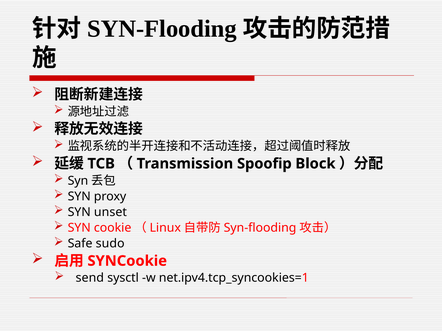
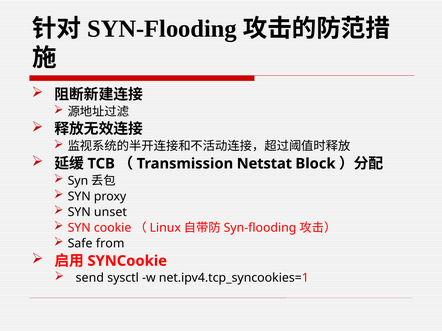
Spoofip: Spoofip -> Netstat
sudo: sudo -> from
